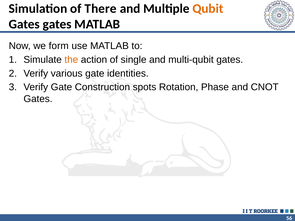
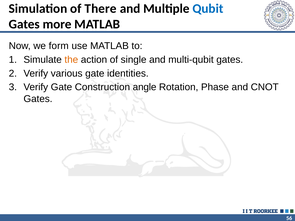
Qubit colour: orange -> blue
Gates gates: gates -> more
spots: spots -> angle
